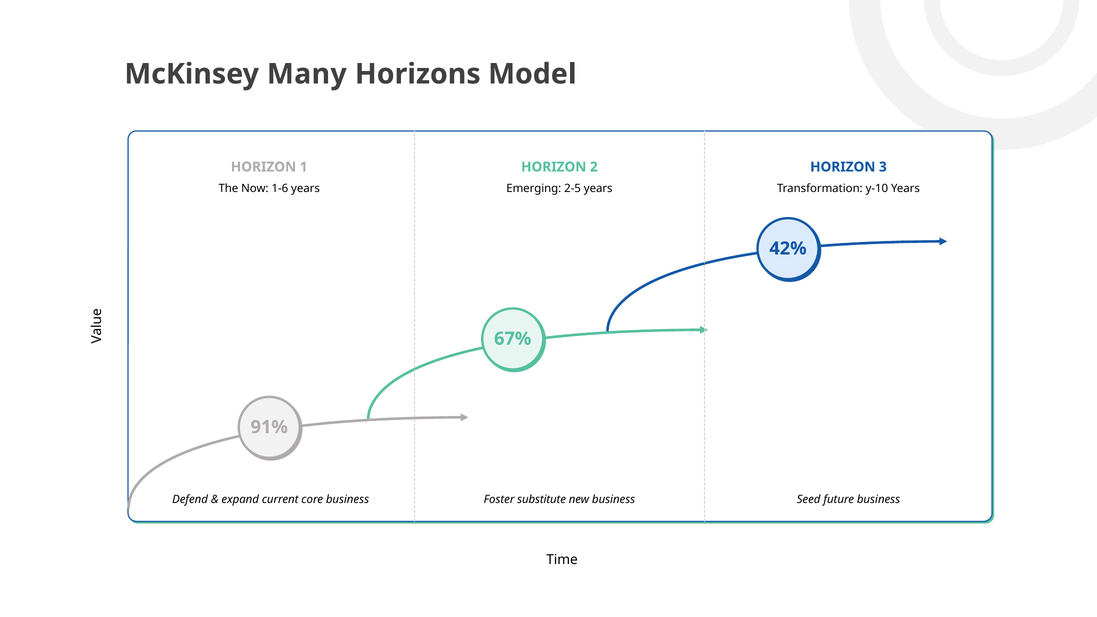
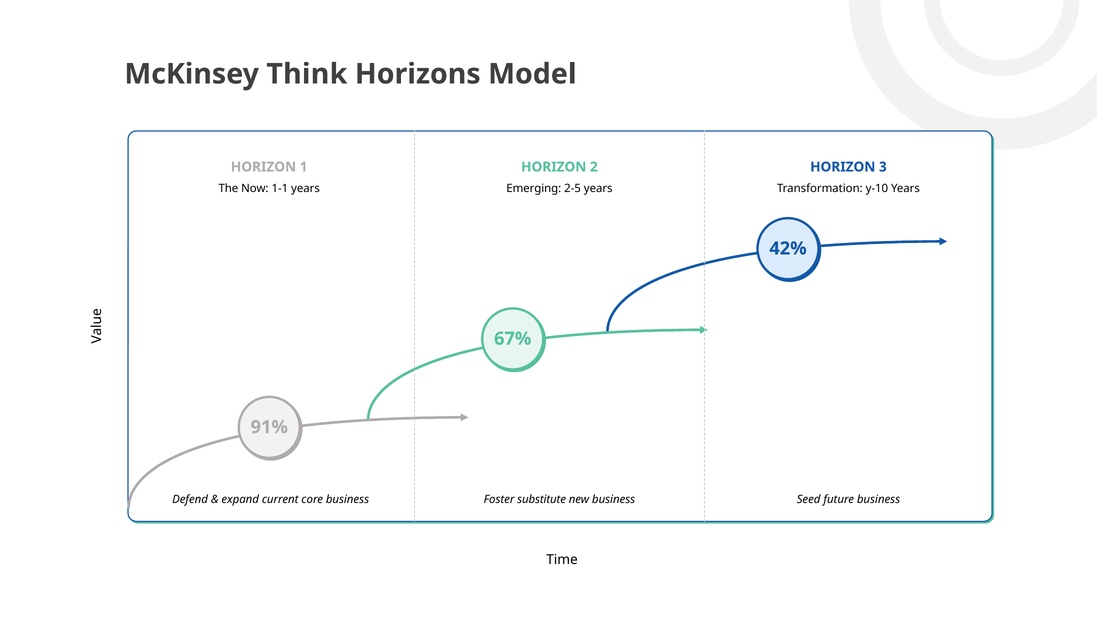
Many: Many -> Think
1-6: 1-6 -> 1-1
